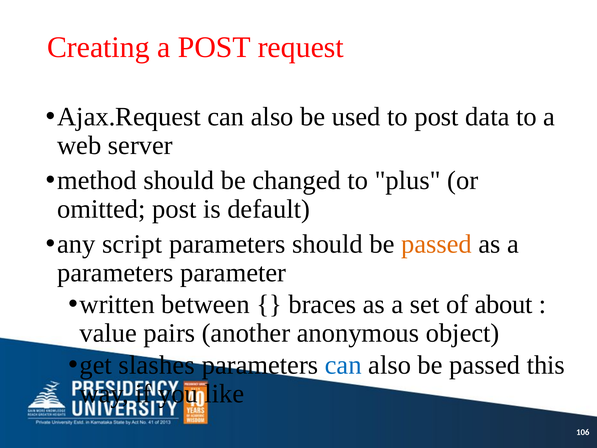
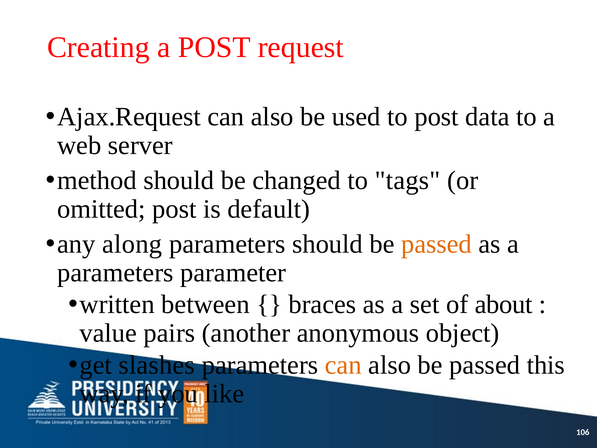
plus: plus -> tags
script: script -> along
can at (343, 365) colour: blue -> orange
